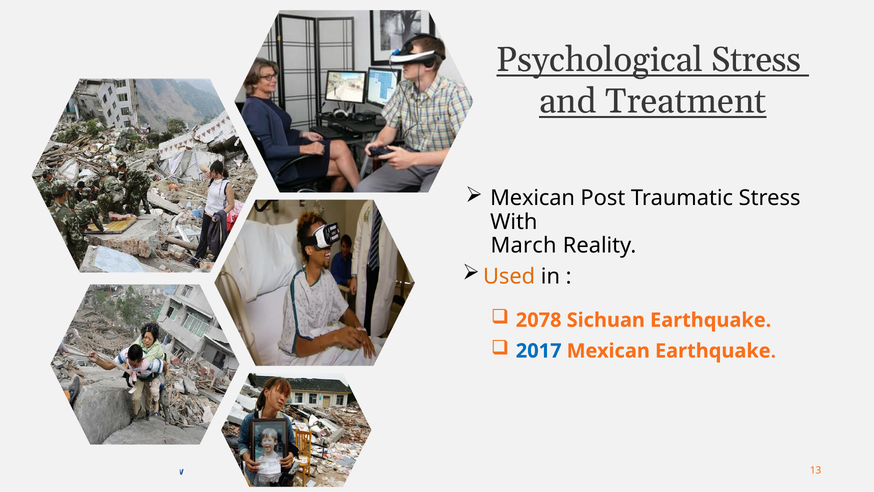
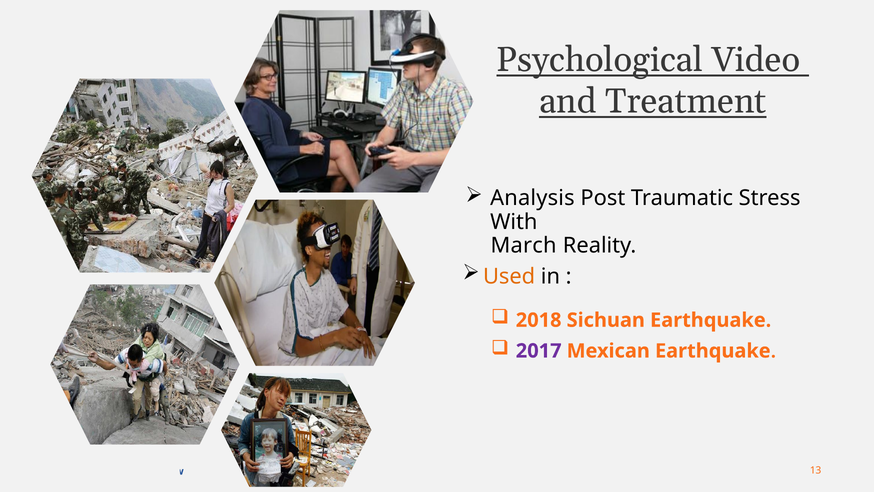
Psychological Stress: Stress -> Video
Mexican at (533, 198): Mexican -> Analysis
2078: 2078 -> 2018
2017 colour: blue -> purple
